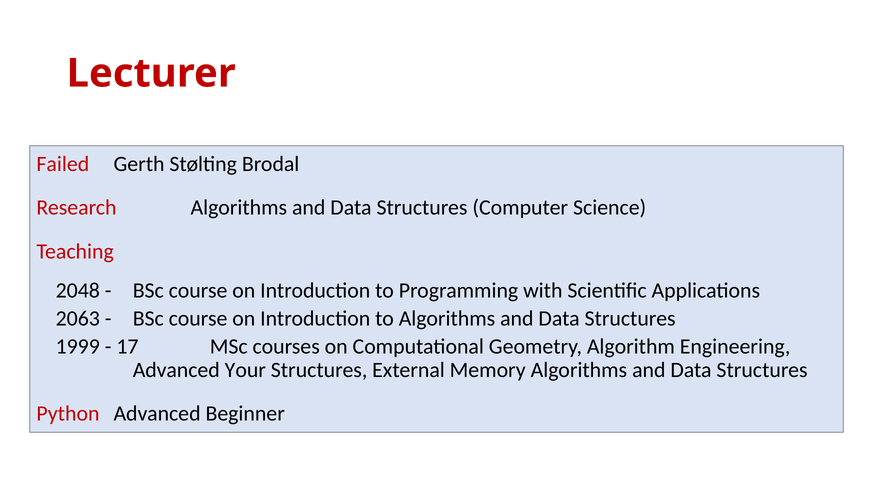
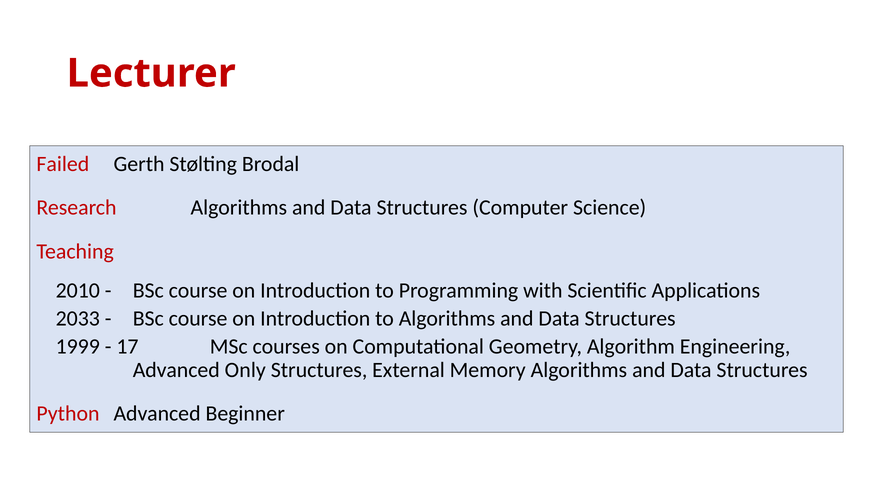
2048: 2048 -> 2010
2063: 2063 -> 2033
Your: Your -> Only
